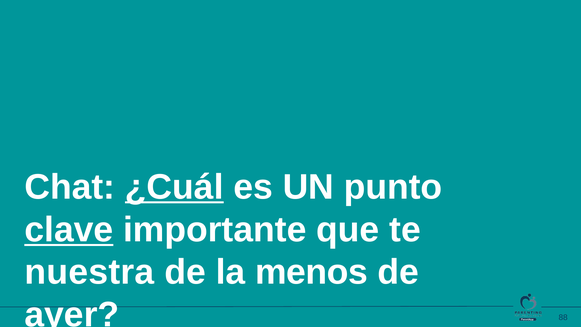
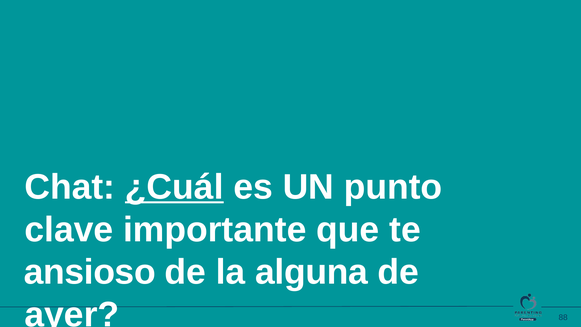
clave underline: present -> none
nuestra: nuestra -> ansioso
menos: menos -> alguna
